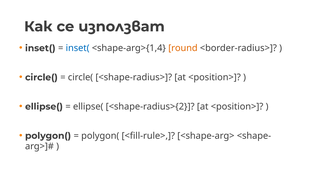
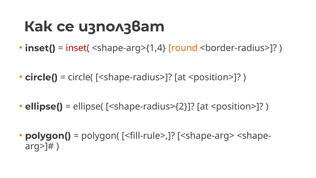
inset( at (78, 48) colour: blue -> red
